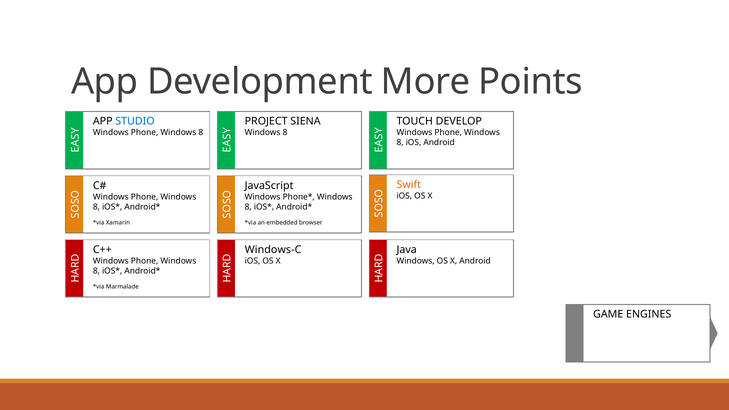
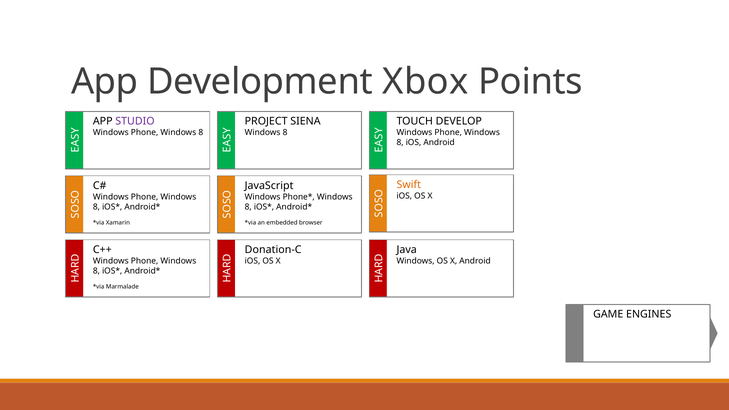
More: More -> Xbox
STUDIO colour: blue -> purple
Windows-C: Windows-C -> Donation-C
